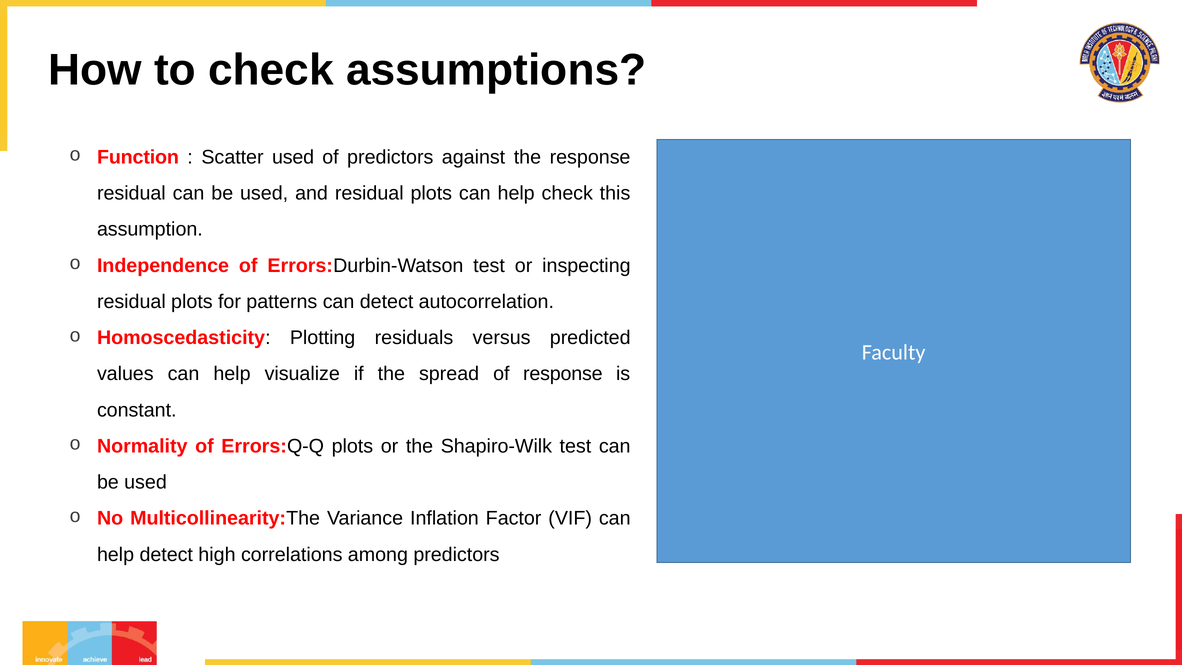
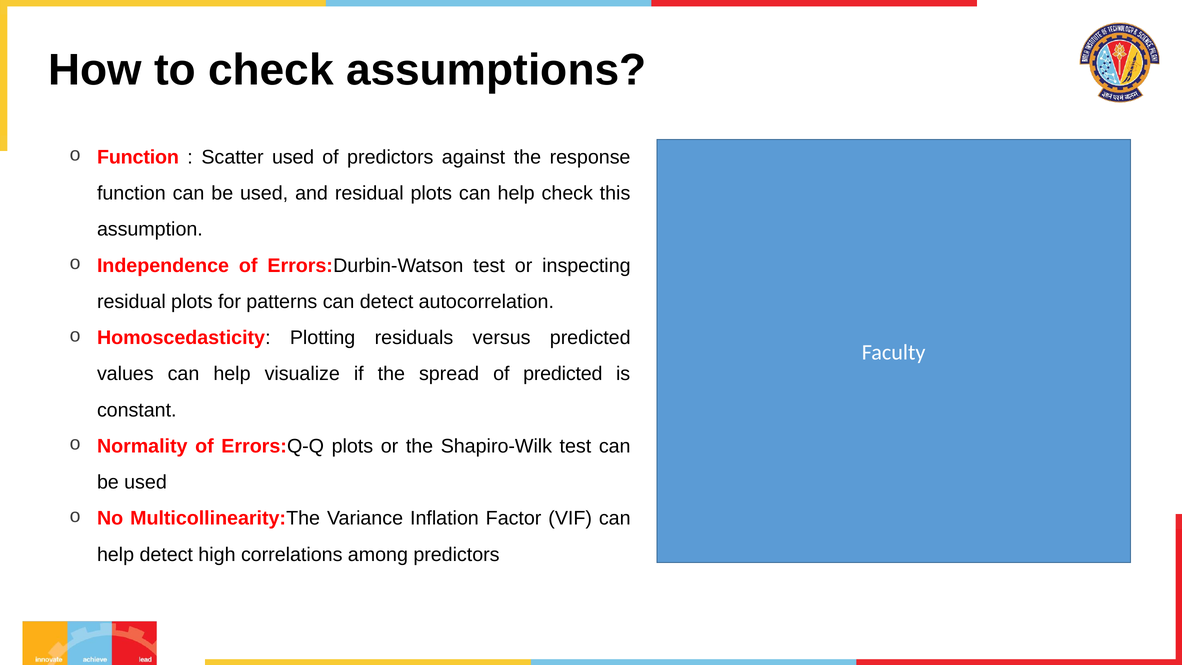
residual at (131, 193): residual -> function
of response: response -> predicted
